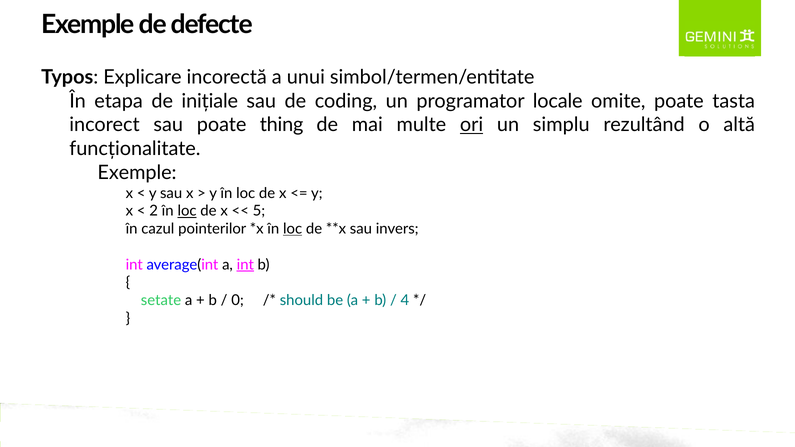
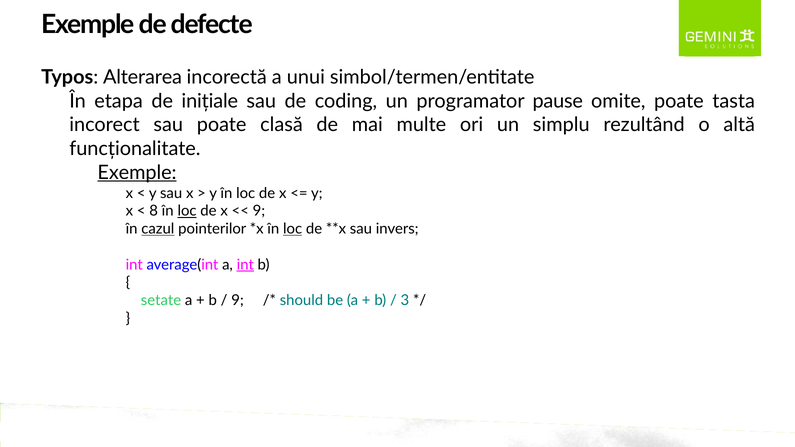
Explicare: Explicare -> Alterarea
locale: locale -> pause
thing: thing -> clasă
ori underline: present -> none
Exemple at (137, 173) underline: none -> present
2: 2 -> 8
5 at (259, 211): 5 -> 9
cazul underline: none -> present
0 at (238, 301): 0 -> 9
4: 4 -> 3
